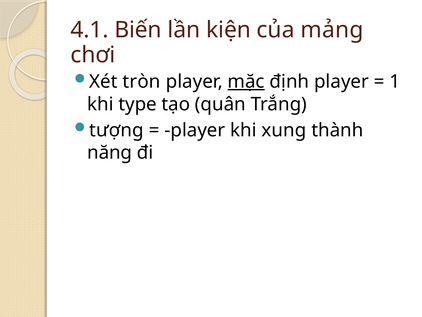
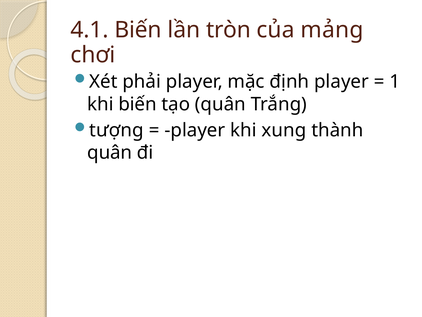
kiện: kiện -> tròn
tròn: tròn -> phải
mặc underline: present -> none
khi type: type -> biến
năng at (110, 153): năng -> quân
